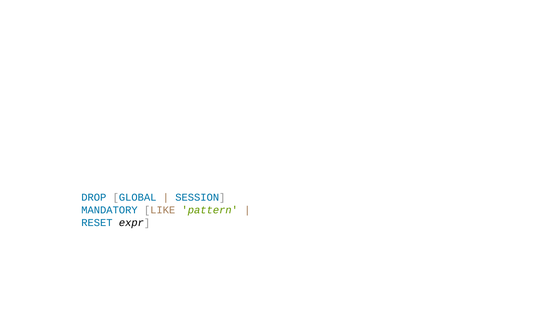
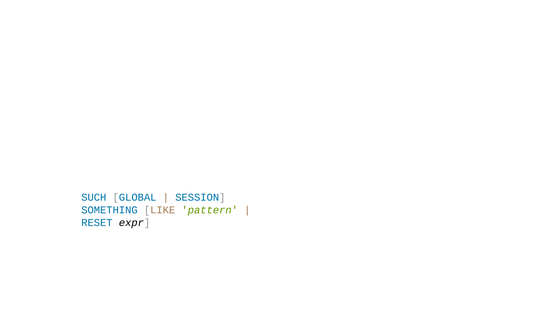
DROP: DROP -> SUCH
MANDATORY: MANDATORY -> SOMETHING
